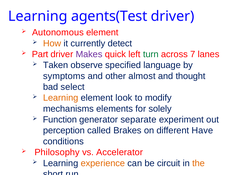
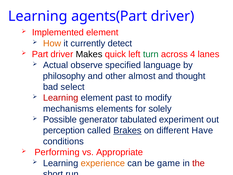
agents(Test: agents(Test -> agents(Part
Autonomous: Autonomous -> Implemented
Makes colour: purple -> black
7: 7 -> 4
Taken: Taken -> Actual
symptoms: symptoms -> philosophy
Learning at (61, 98) colour: orange -> red
look: look -> past
Function: Function -> Possible
separate: separate -> tabulated
Brakes underline: none -> present
Philosophy: Philosophy -> Performing
Accelerator: Accelerator -> Appropriate
circuit: circuit -> game
the colour: orange -> red
